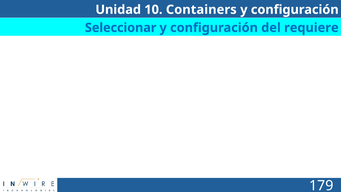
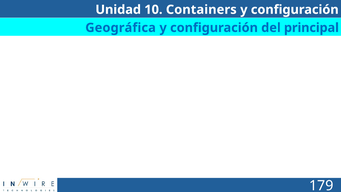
Seleccionar: Seleccionar -> Geográfica
requiere: requiere -> principal
